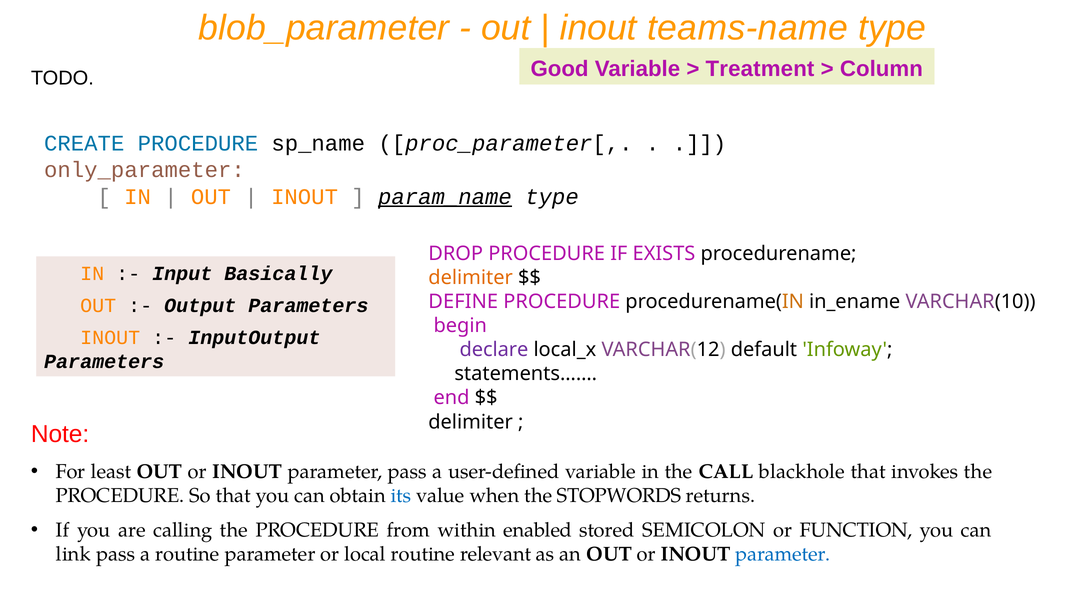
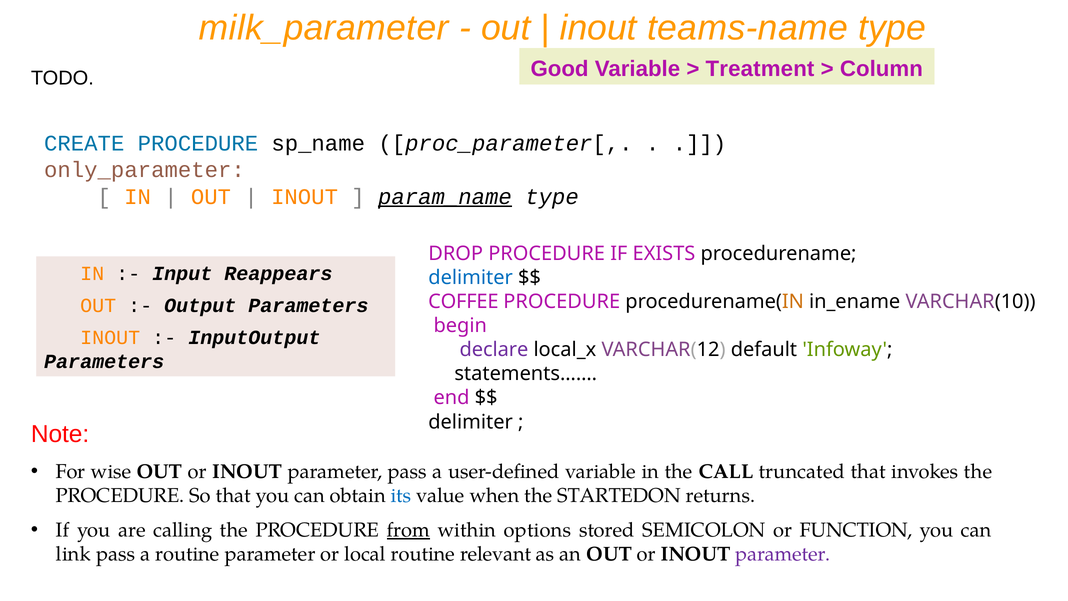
blob_parameter: blob_parameter -> milk_parameter
Basically: Basically -> Reappears
delimiter at (471, 278) colour: orange -> blue
DEFINE: DEFINE -> COFFEE
least: least -> wise
blackhole: blackhole -> truncated
STOPWORDS: STOPWORDS -> STARTEDON
from underline: none -> present
enabled: enabled -> options
parameter at (783, 554) colour: blue -> purple
